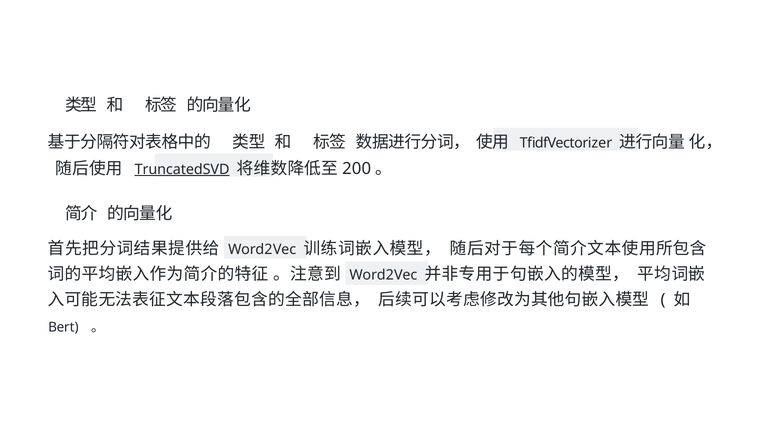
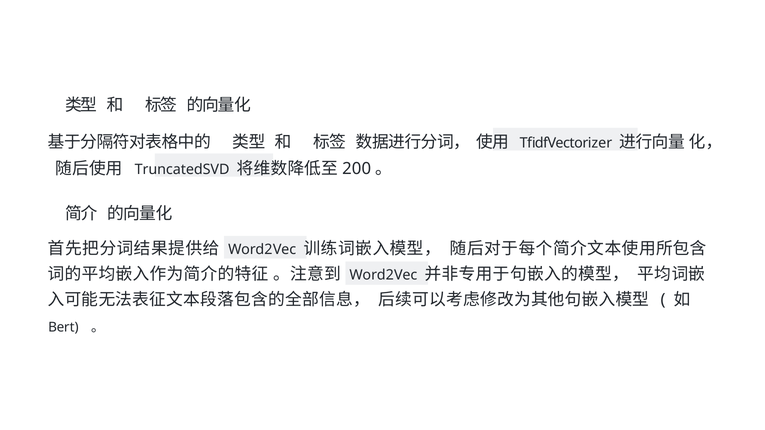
TruncatedSVD underline: present -> none
